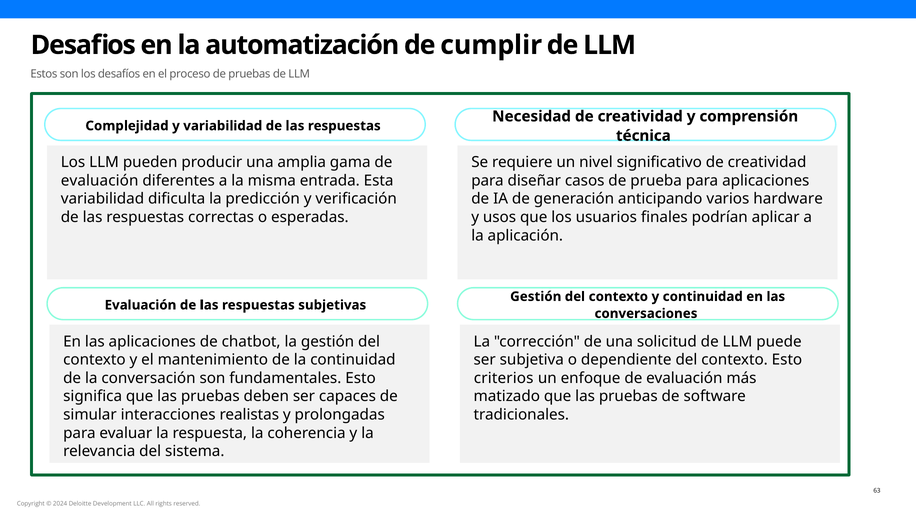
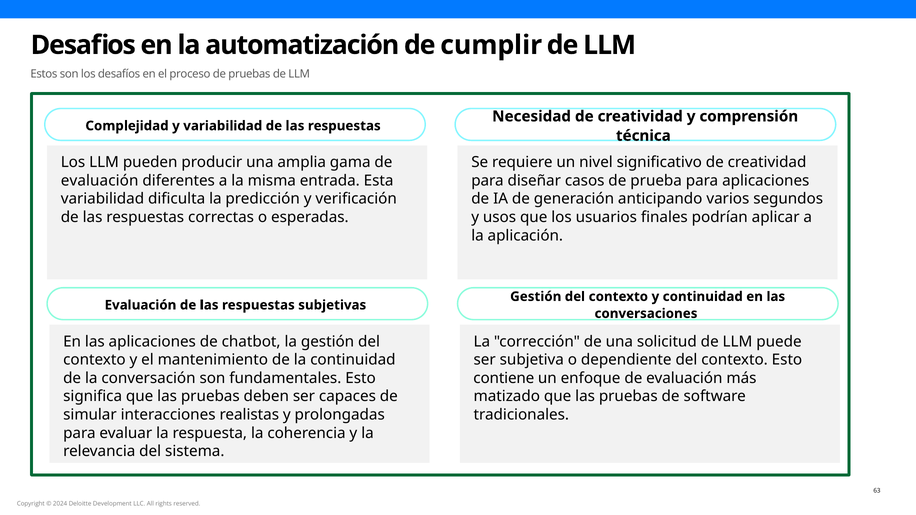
hardware: hardware -> segundos
criterios: criterios -> contiene
